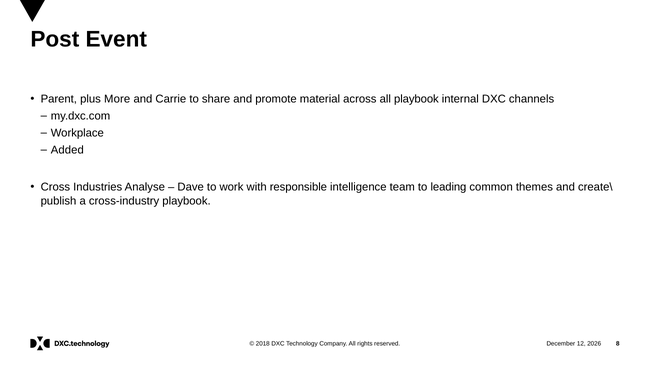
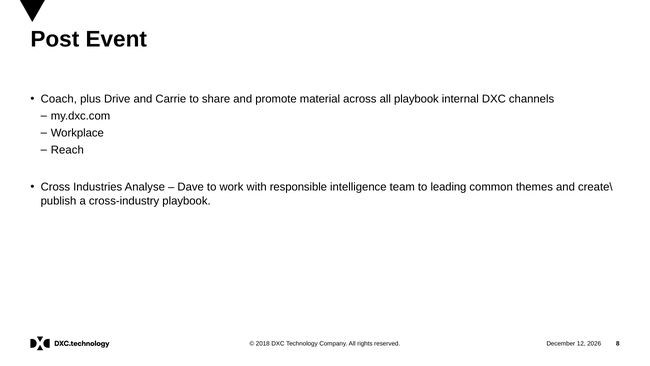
Parent: Parent -> Coach
More: More -> Drive
Added: Added -> Reach
